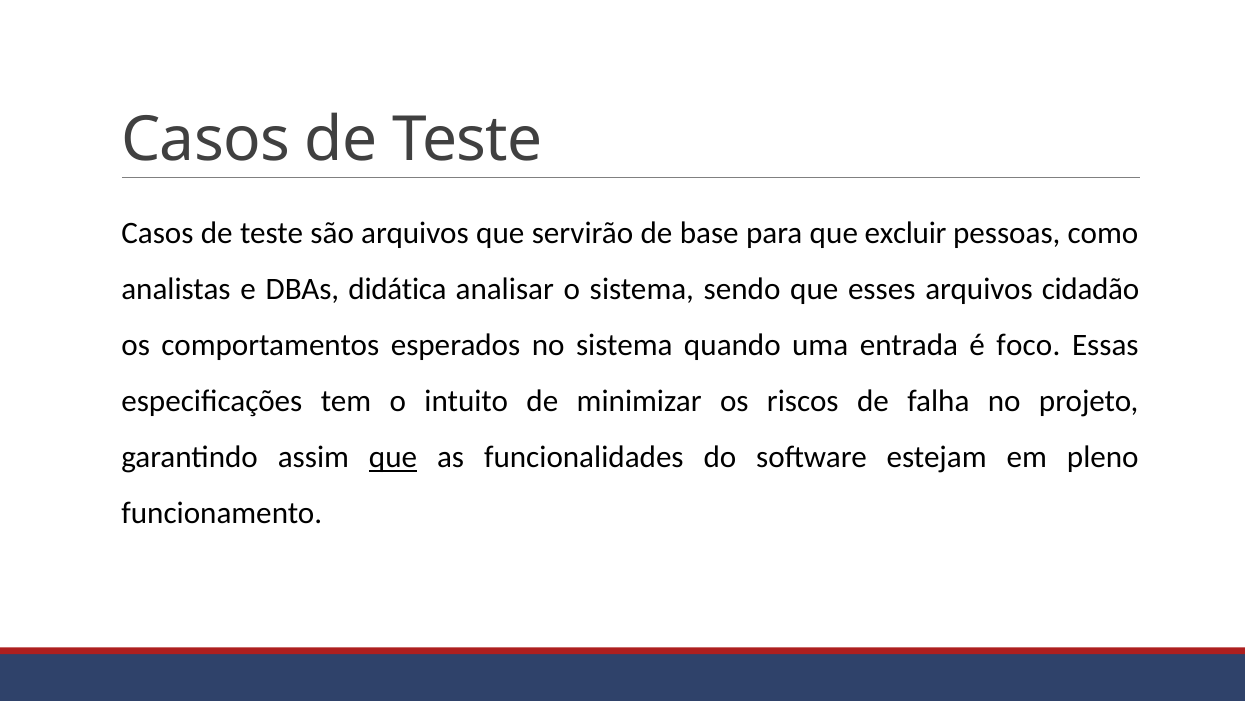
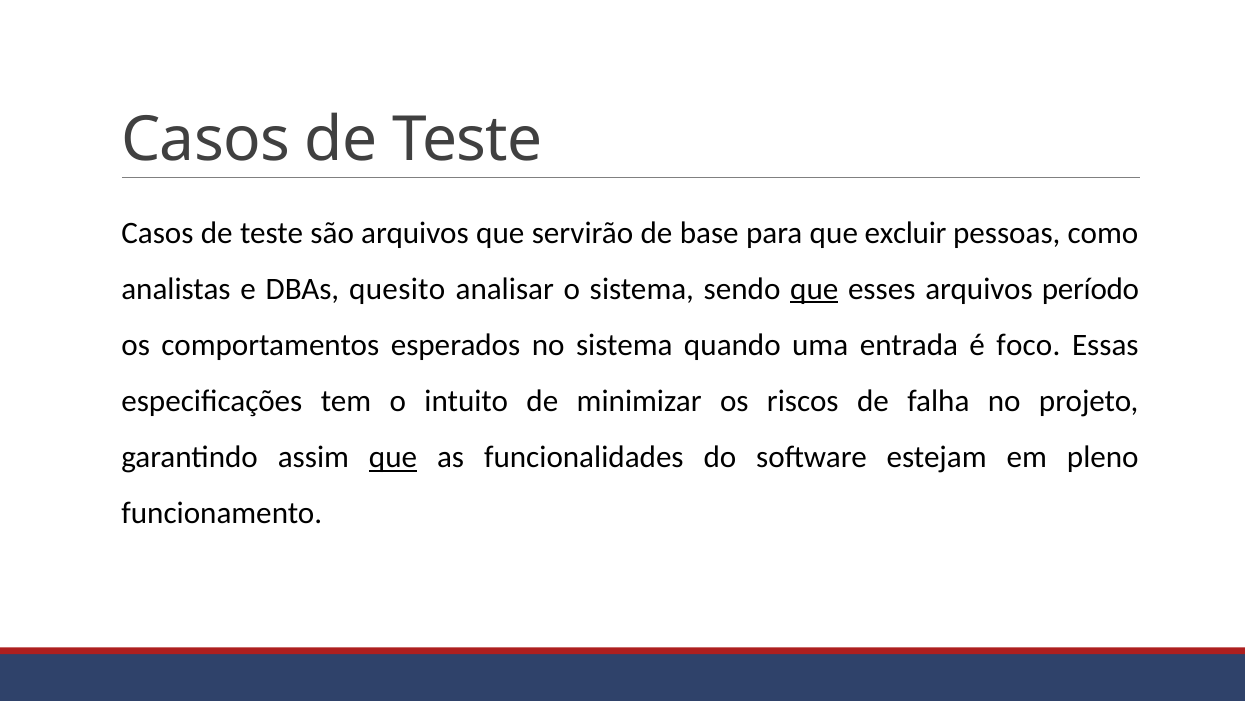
didática: didática -> quesito
que at (814, 289) underline: none -> present
cidadão: cidadão -> período
